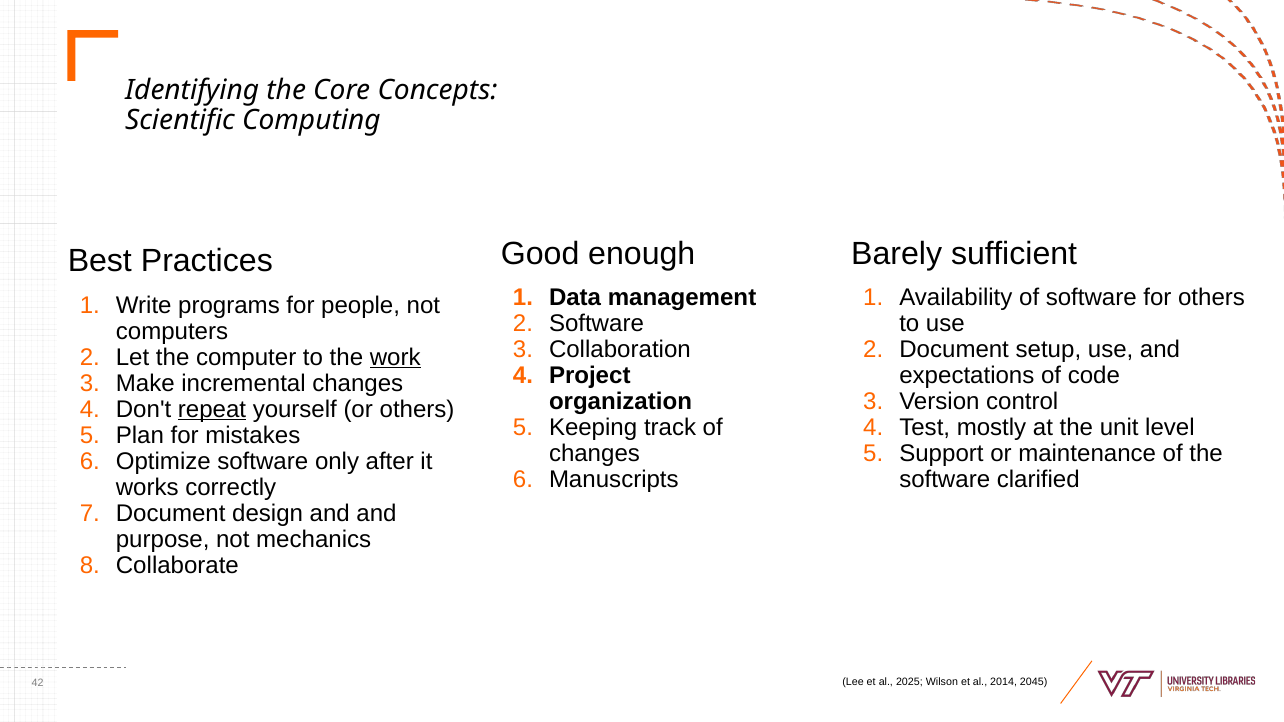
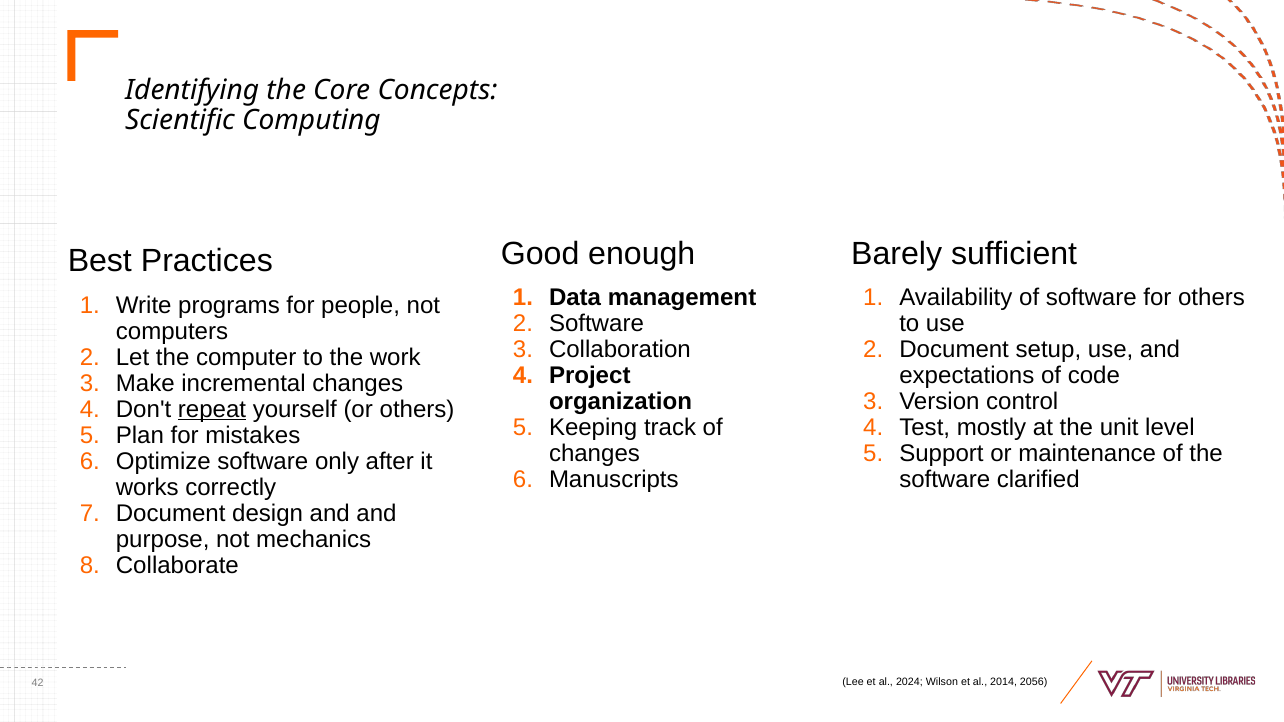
work underline: present -> none
2025: 2025 -> 2024
2045: 2045 -> 2056
